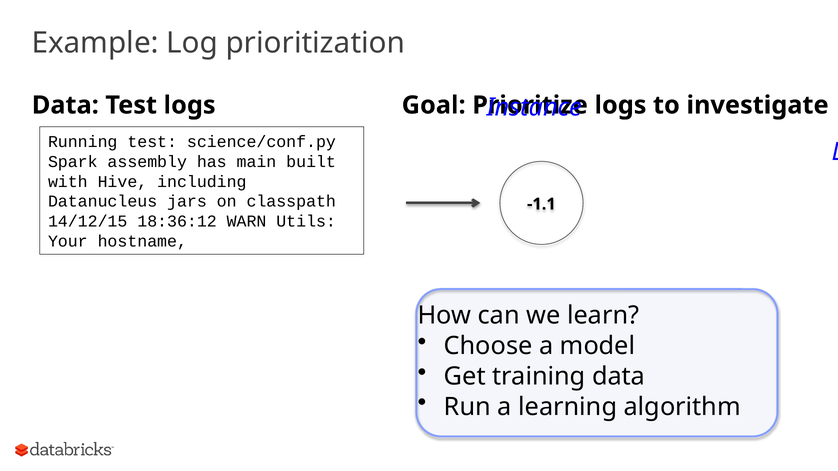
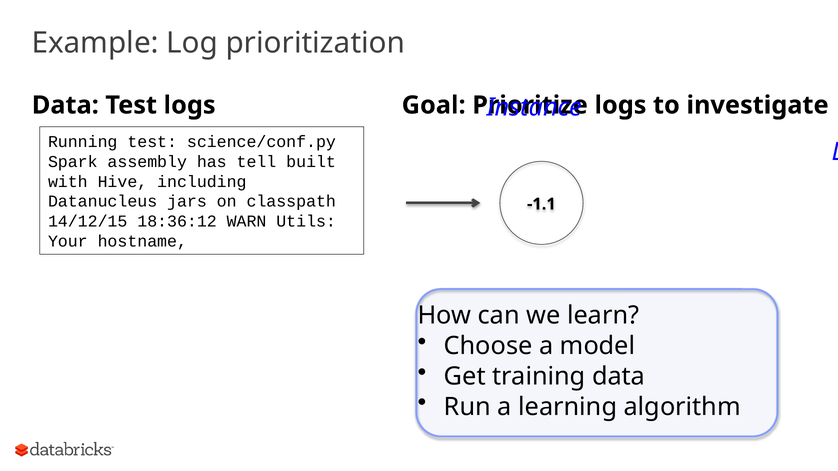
main: main -> tell
